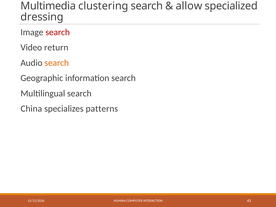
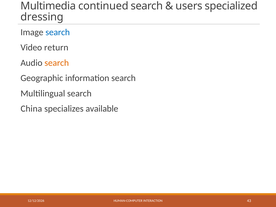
clustering: clustering -> continued
allow: allow -> users
search at (58, 32) colour: red -> blue
patterns: patterns -> available
